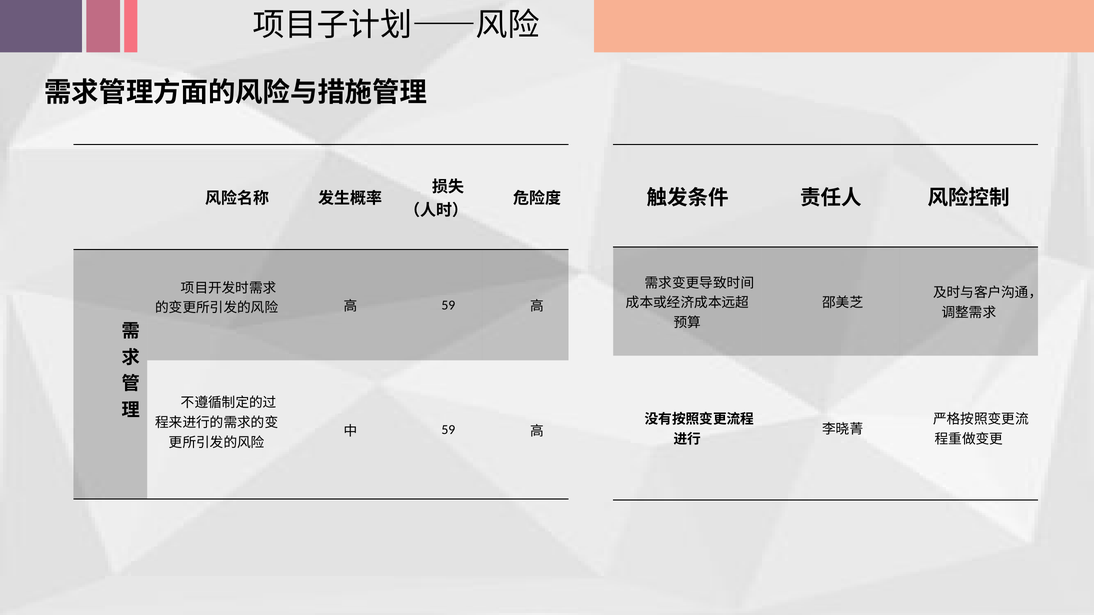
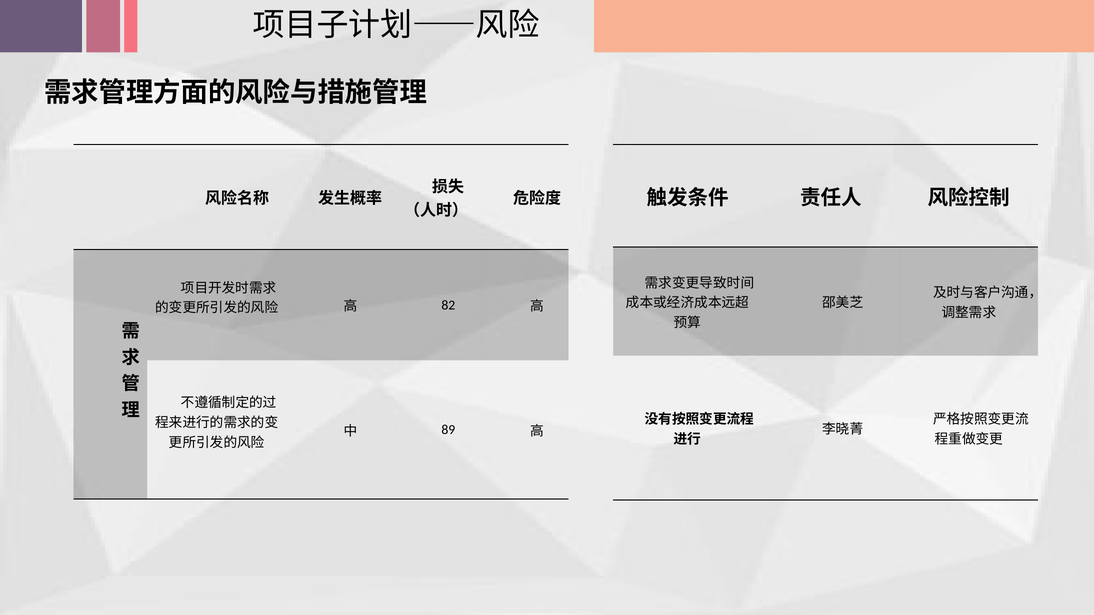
59 at (448, 305): 59 -> 82
59 at (448, 430): 59 -> 89
